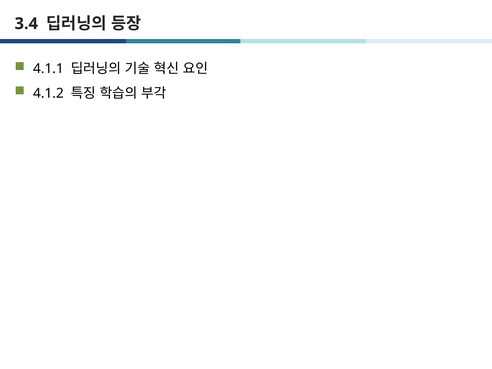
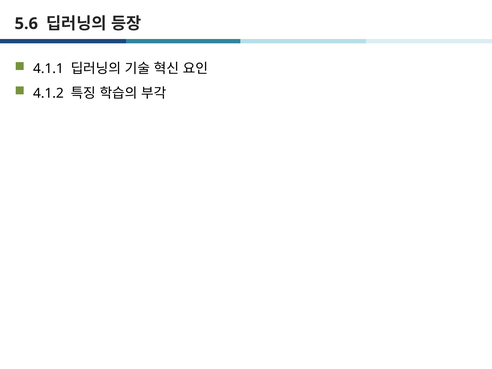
3.4: 3.4 -> 5.6
